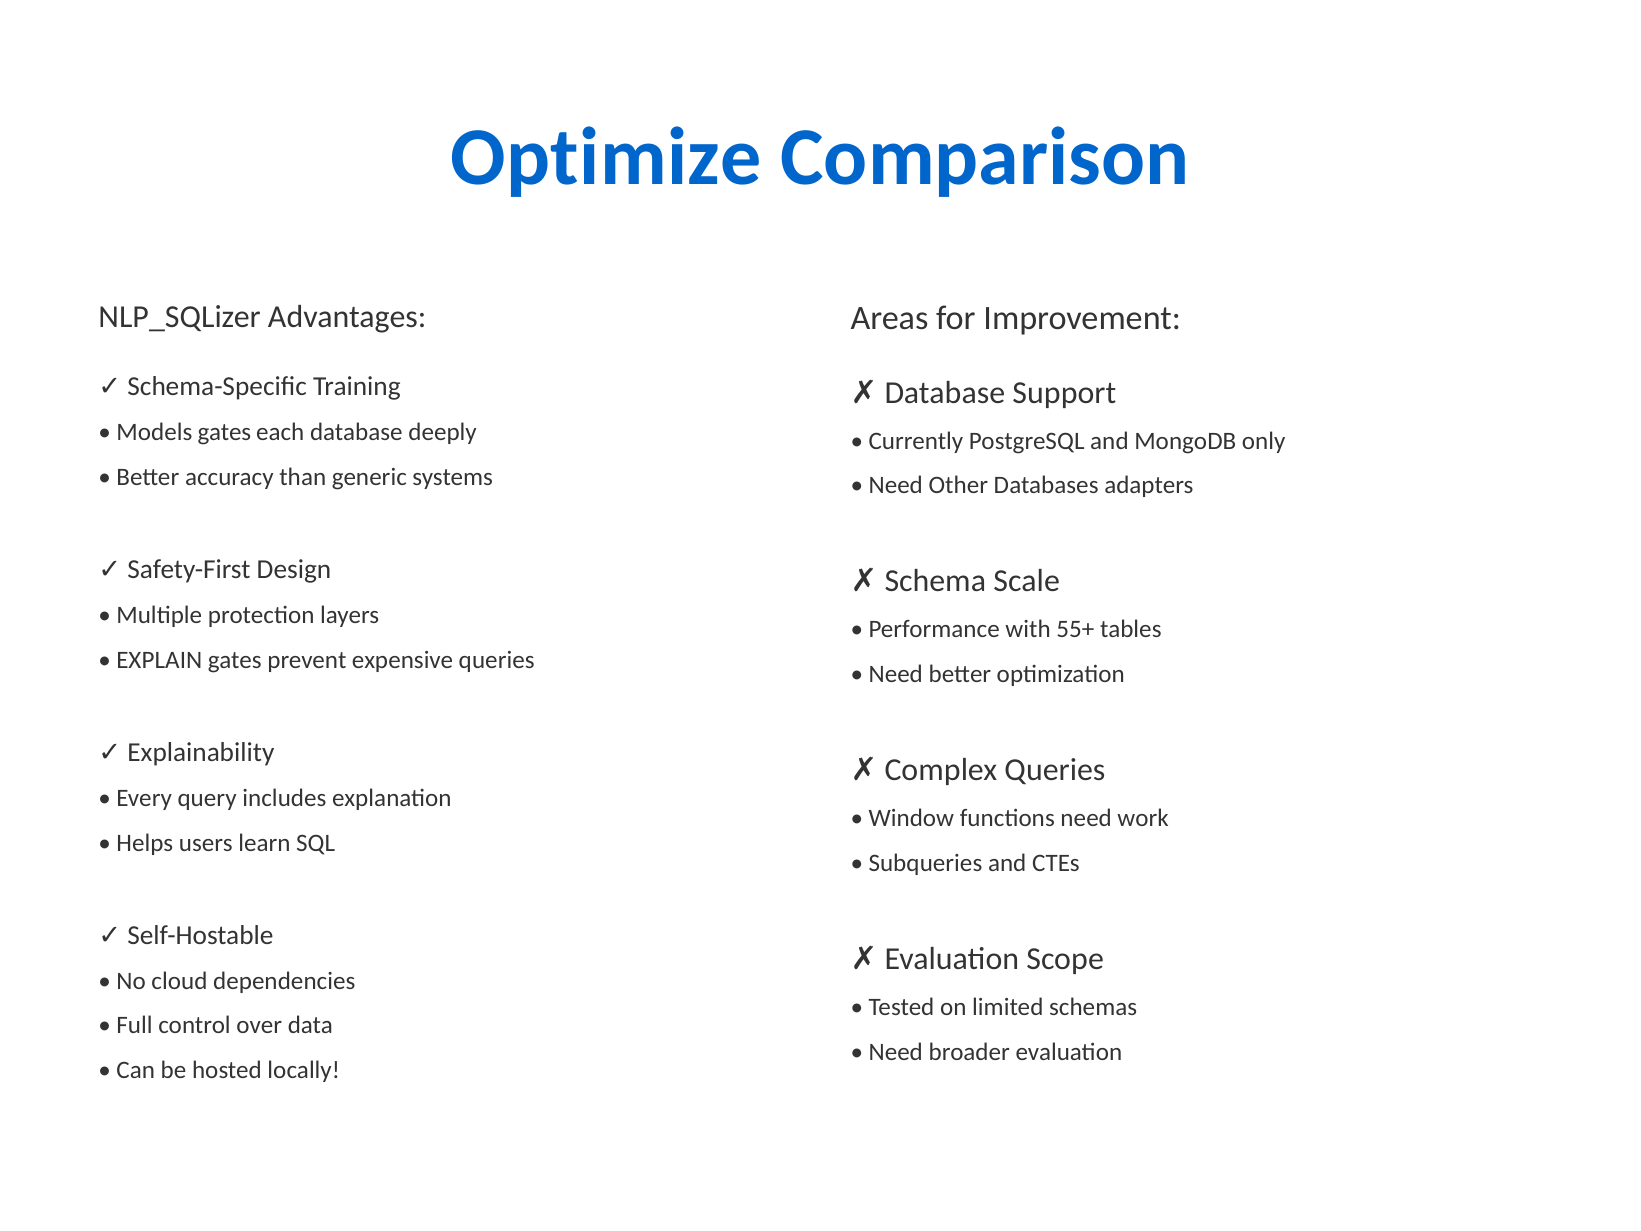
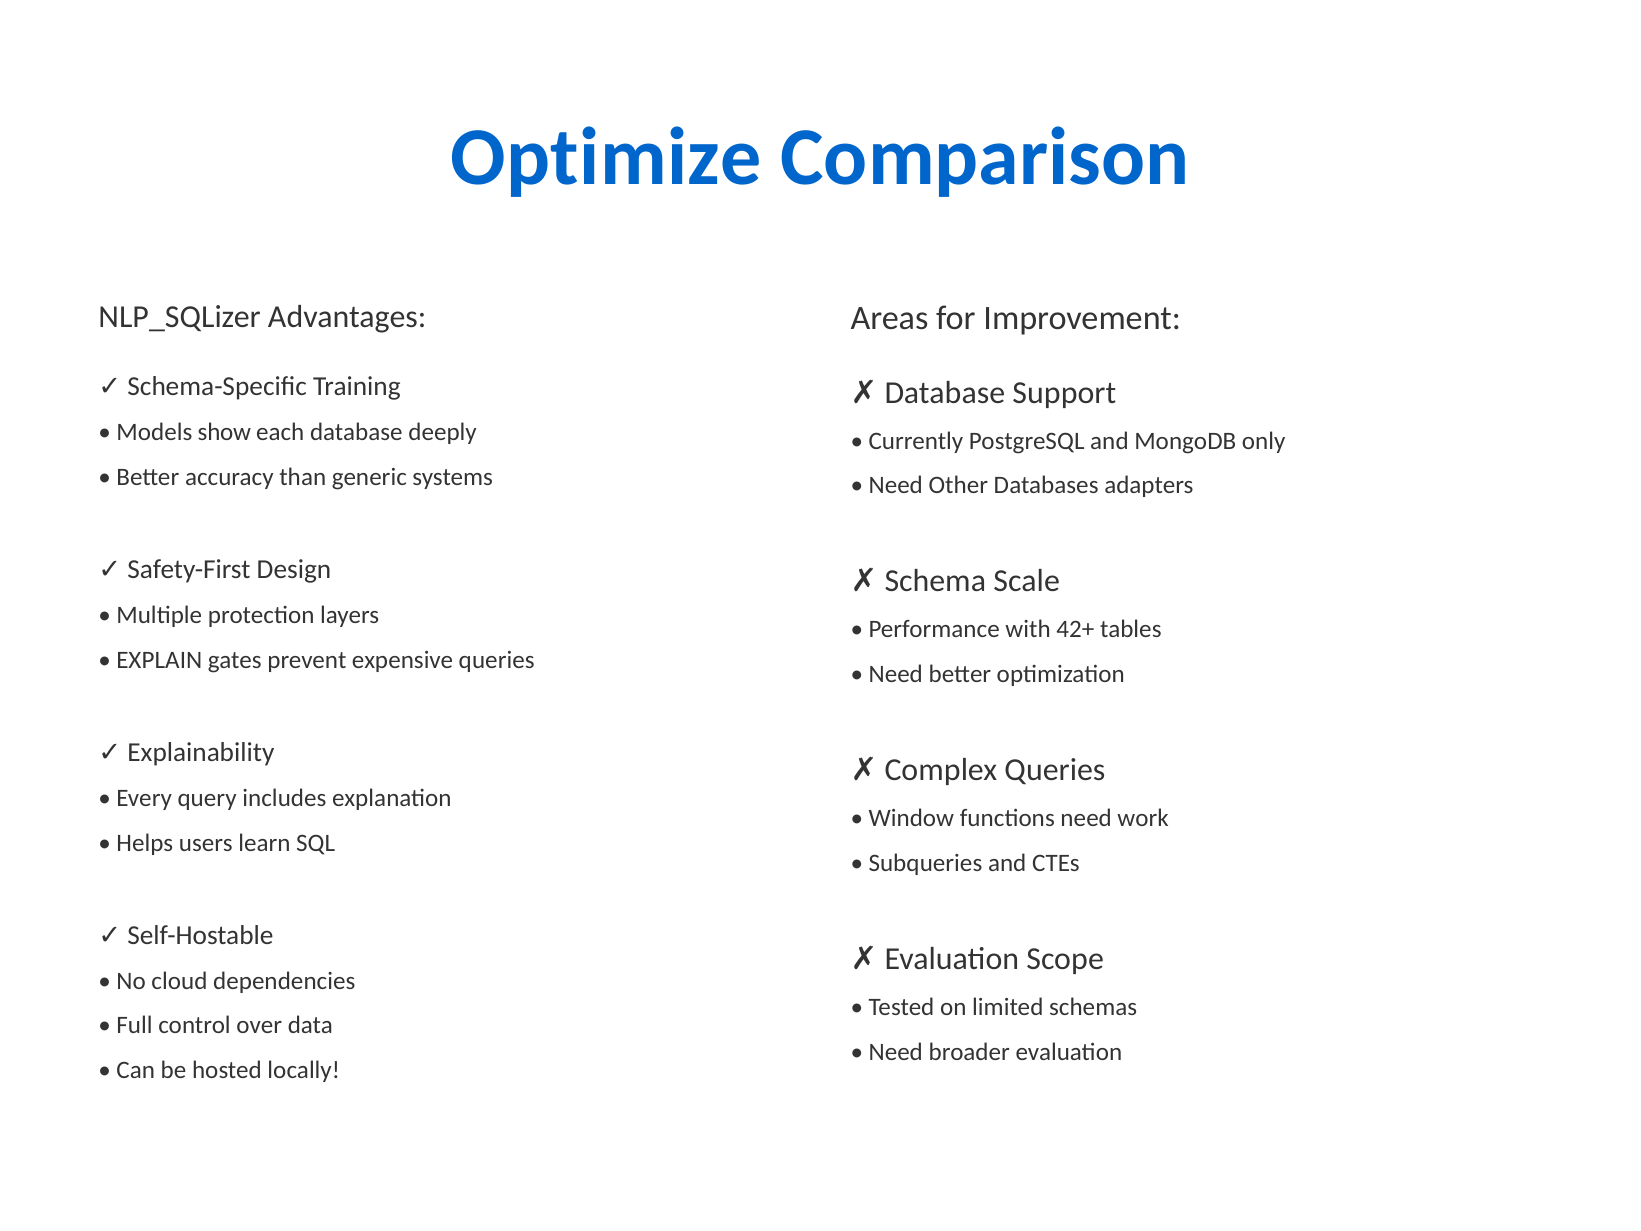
Models gates: gates -> show
55+: 55+ -> 42+
